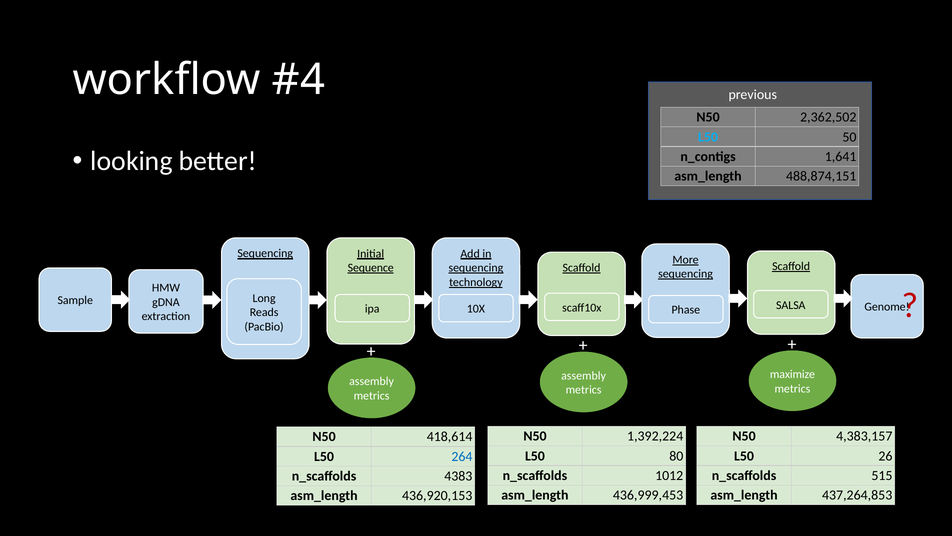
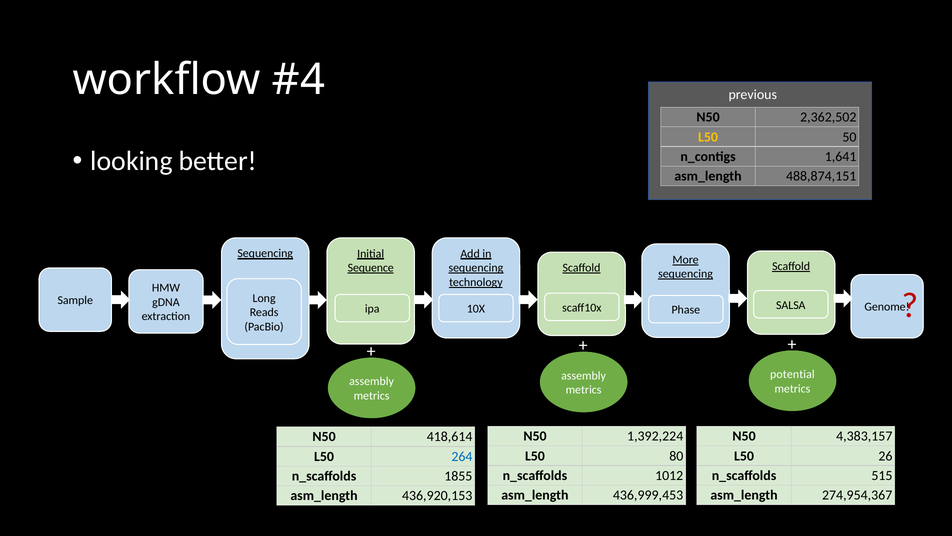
L50 at (708, 137) colour: light blue -> yellow
maximize: maximize -> potential
4383: 4383 -> 1855
437,264,853: 437,264,853 -> 274,954,367
